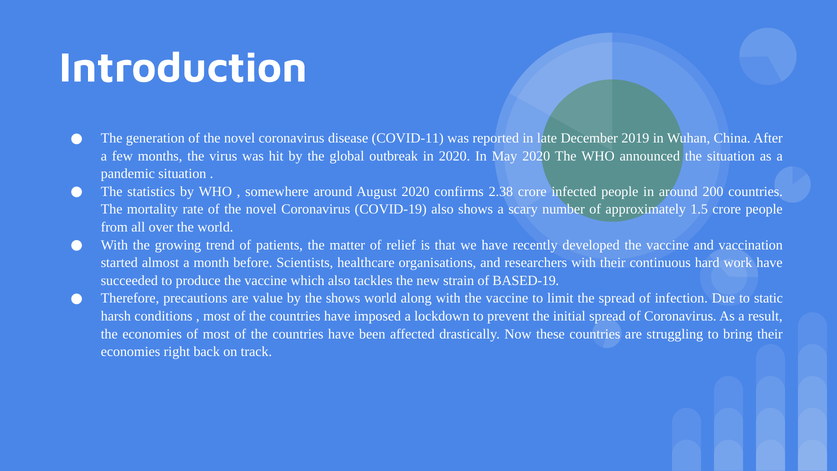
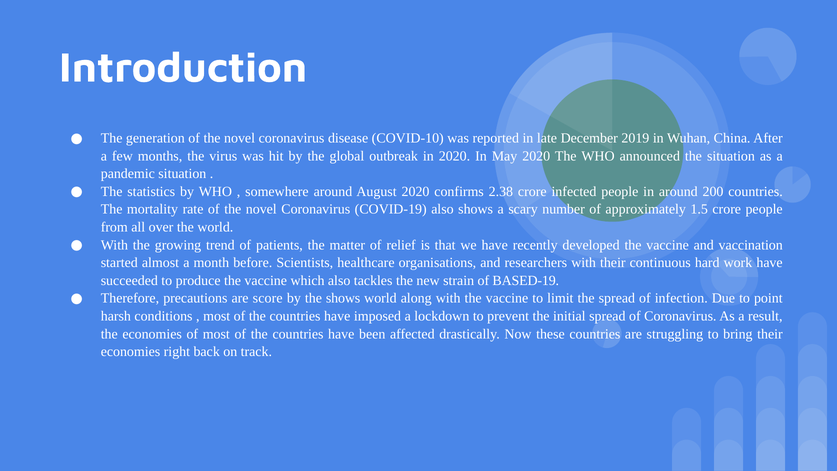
COVID-11: COVID-11 -> COVID-10
value: value -> score
static: static -> point
